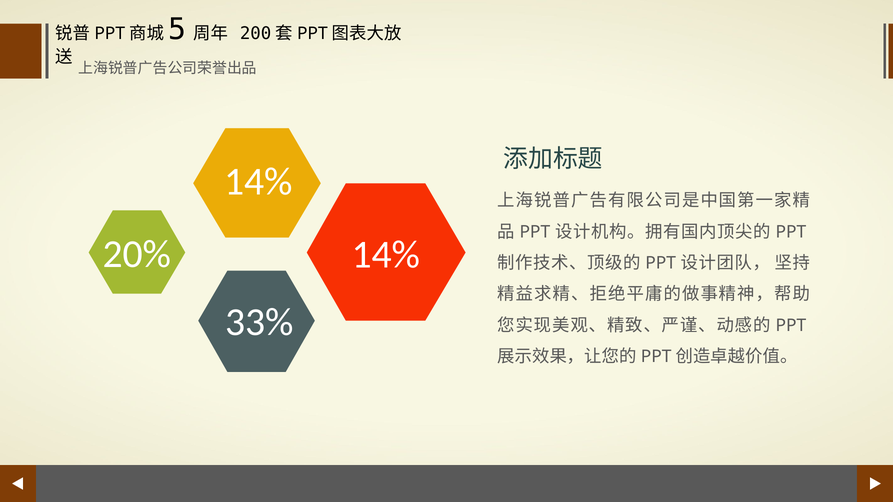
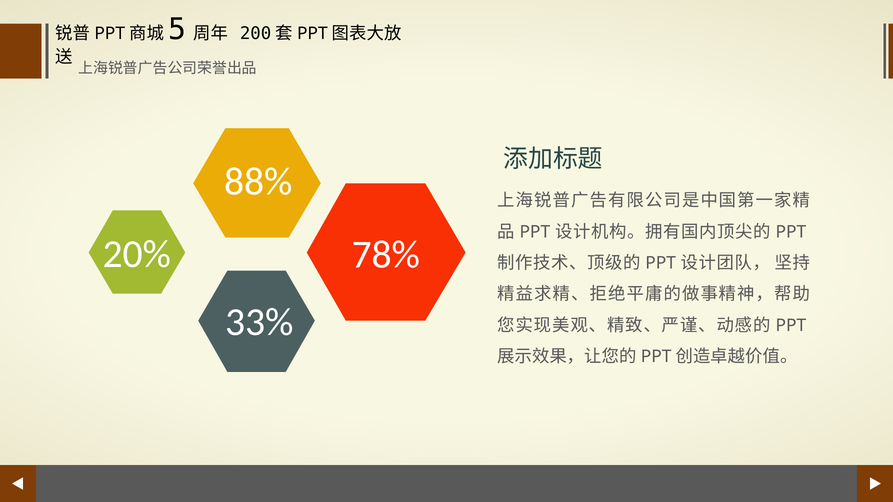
14% at (259, 182): 14% -> 88%
14% at (386, 255): 14% -> 78%
